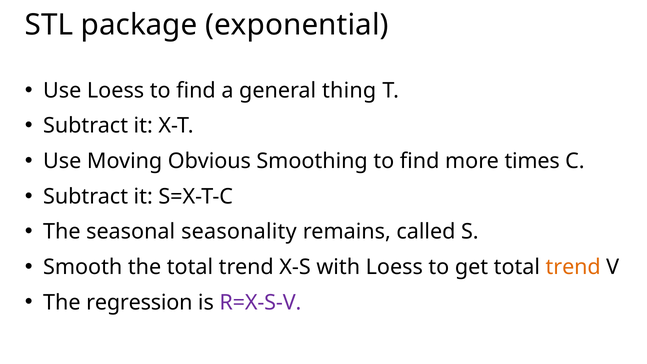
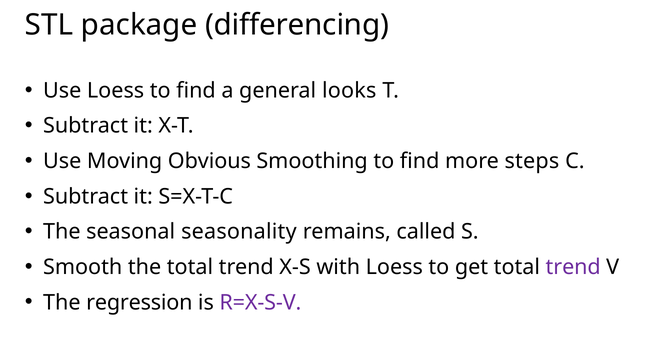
exponential: exponential -> differencing
thing: thing -> looks
times: times -> steps
trend at (573, 267) colour: orange -> purple
